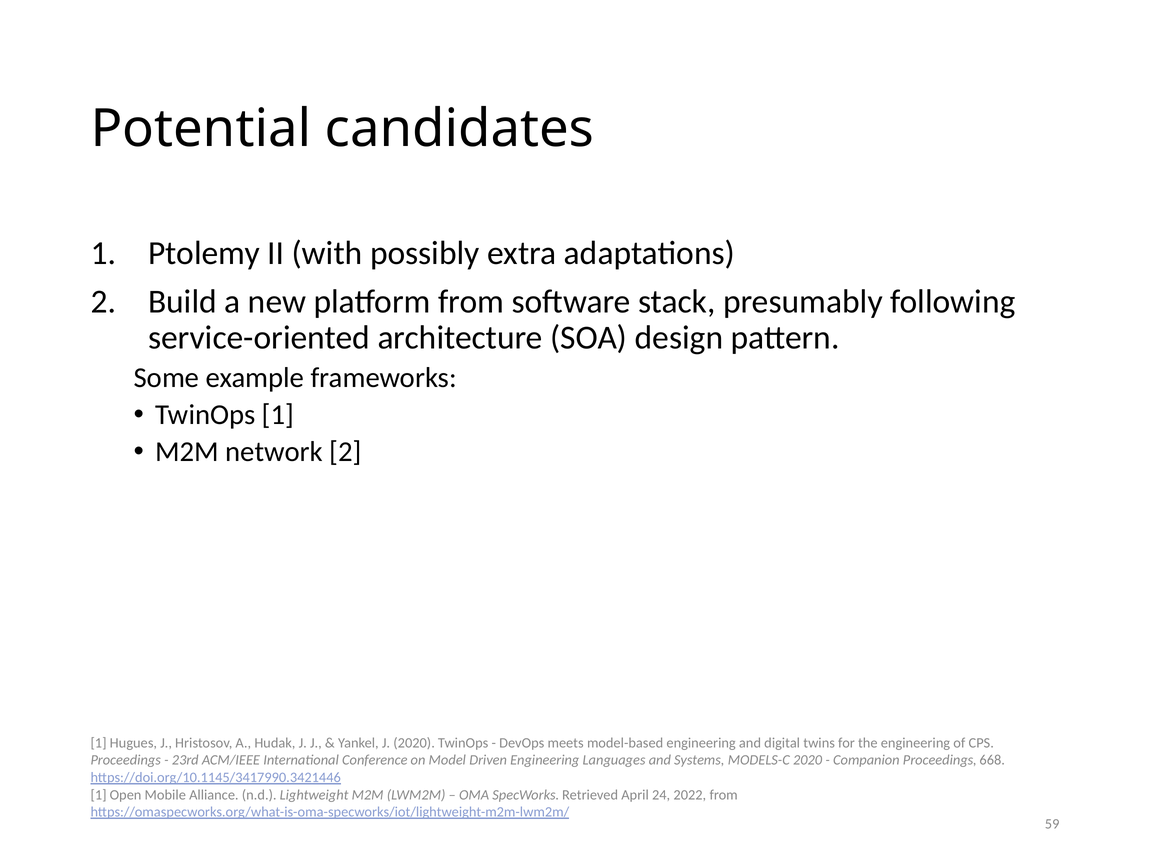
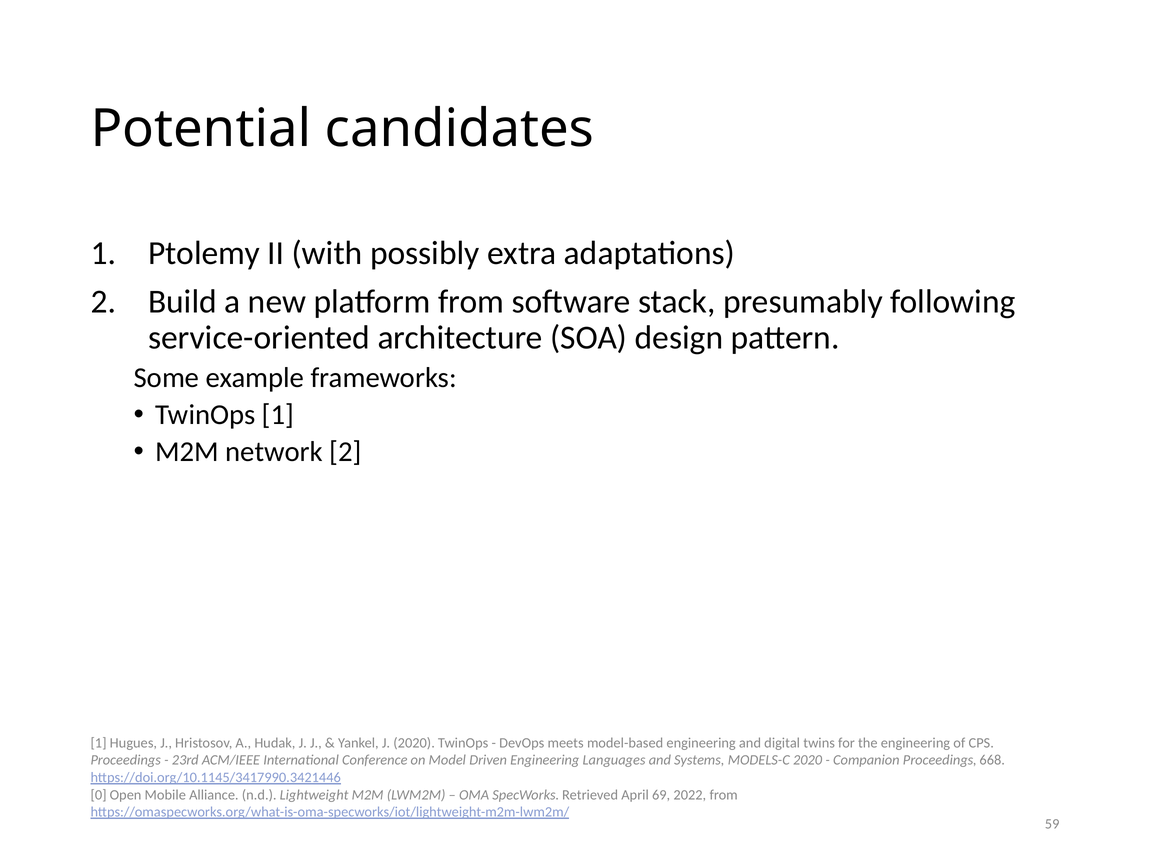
1 at (99, 794): 1 -> 0
24: 24 -> 69
